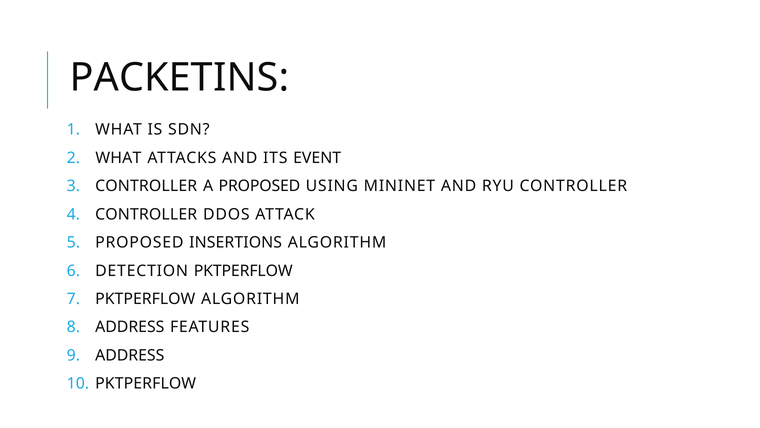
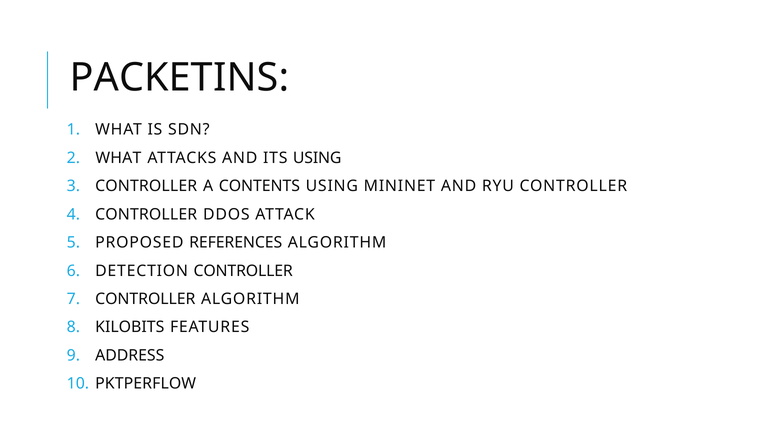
ITS EVENT: EVENT -> USING
A PROPOSED: PROPOSED -> CONTENTS
INSERTIONS: INSERTIONS -> REFERENCES
DETECTION PKTPERFLOW: PKTPERFLOW -> CONTROLLER
PKTPERFLOW at (145, 299): PKTPERFLOW -> CONTROLLER
ADDRESS at (130, 327): ADDRESS -> KILOBITS
